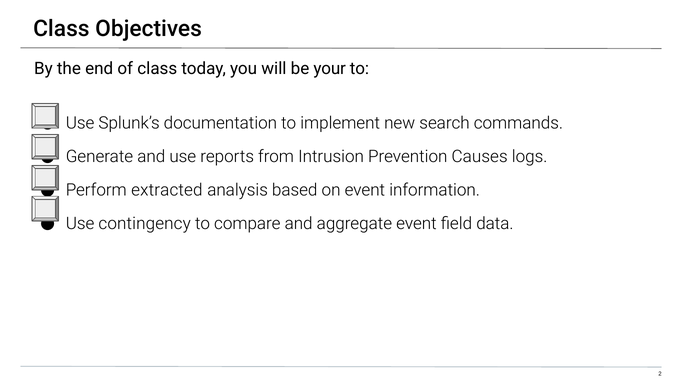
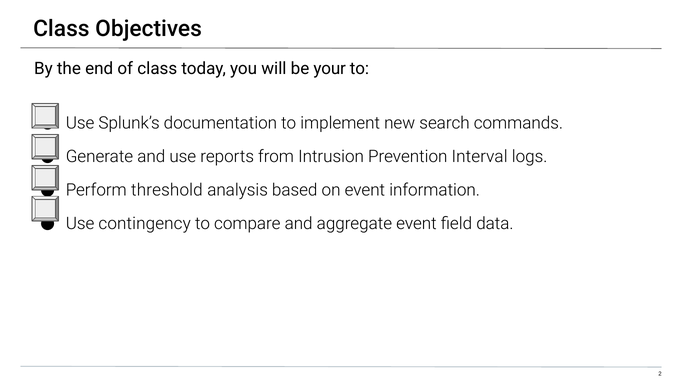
Causes: Causes -> Interval
extracted: extracted -> threshold
